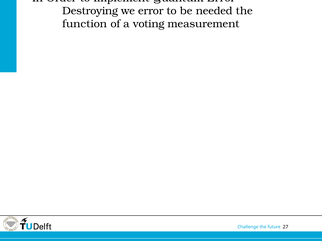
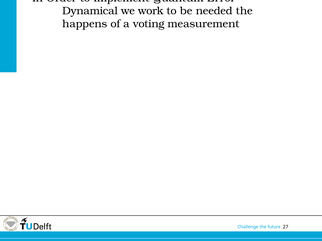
Destroying: Destroying -> Dynamical
we error: error -> work
function: function -> happens
